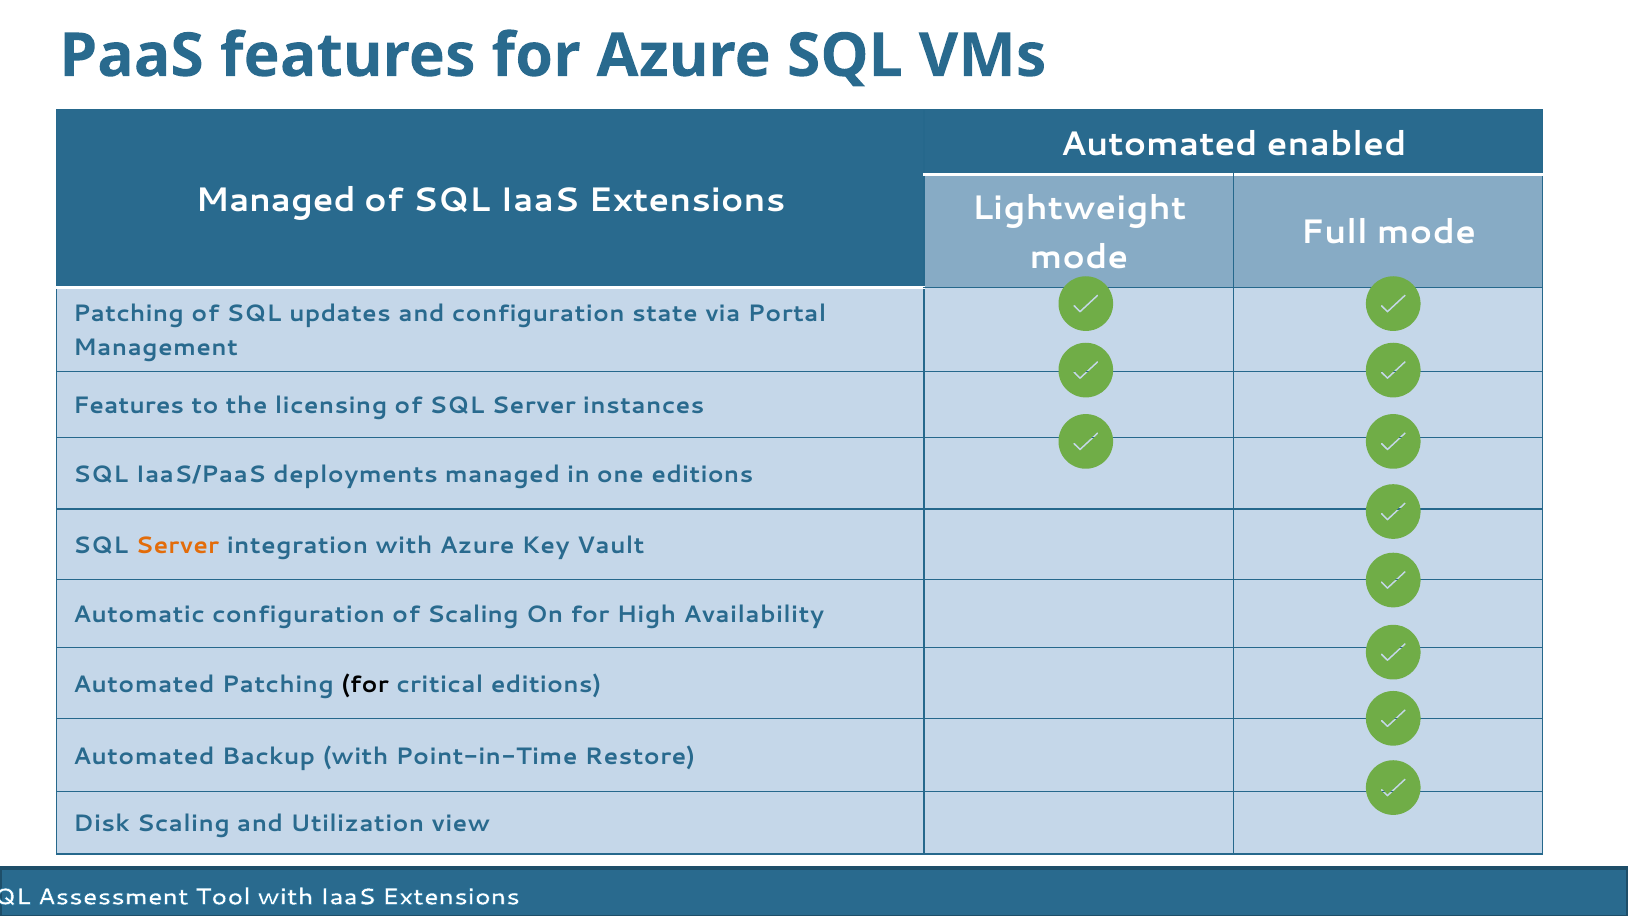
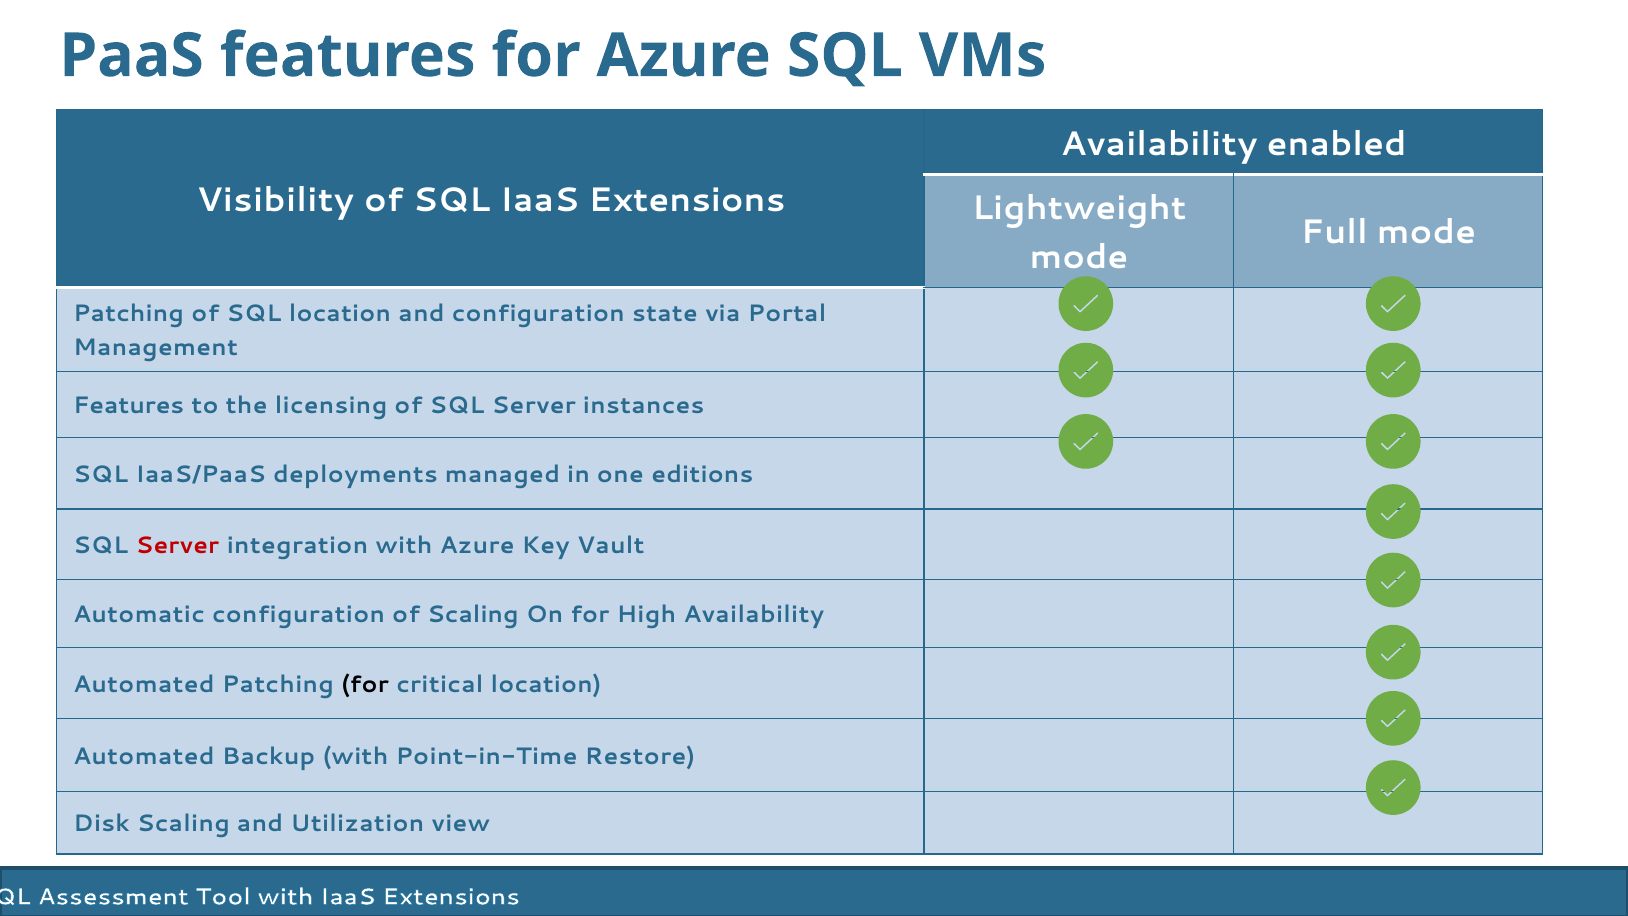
Automated at (1159, 144): Automated -> Availability
Managed at (276, 200): Managed -> Visibility
SQL updates: updates -> location
Server at (177, 545) colour: orange -> red
critical editions: editions -> location
